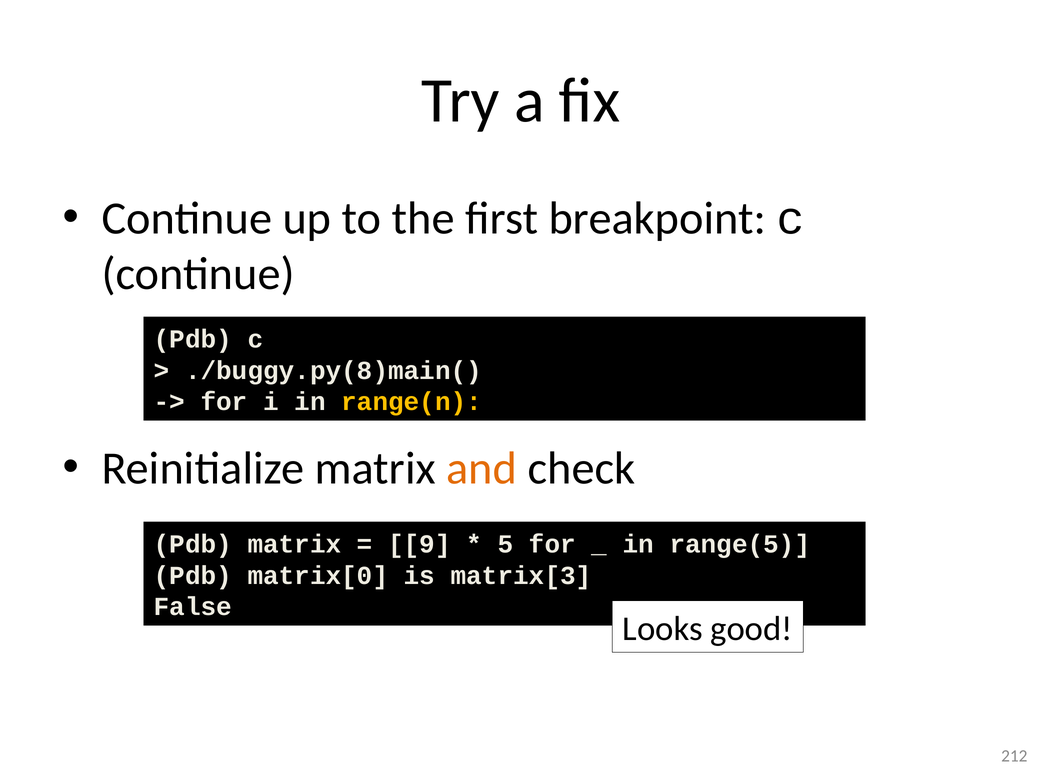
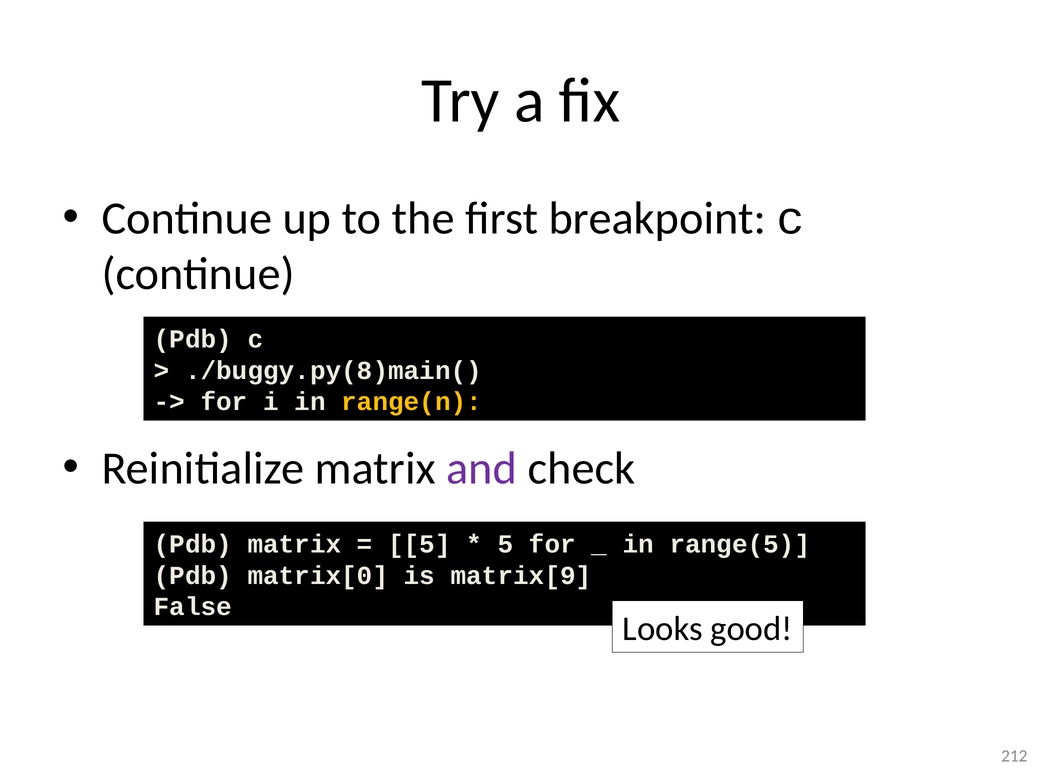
and colour: orange -> purple
9 at (419, 545): 9 -> 5
matrix[3: matrix[3 -> matrix[9
